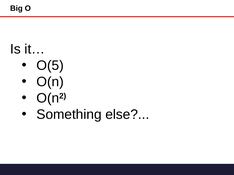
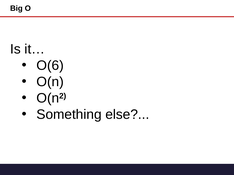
O(5: O(5 -> O(6
